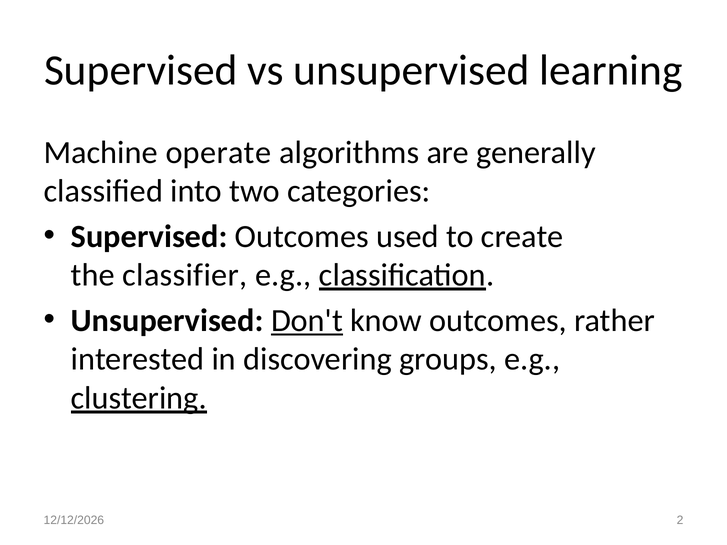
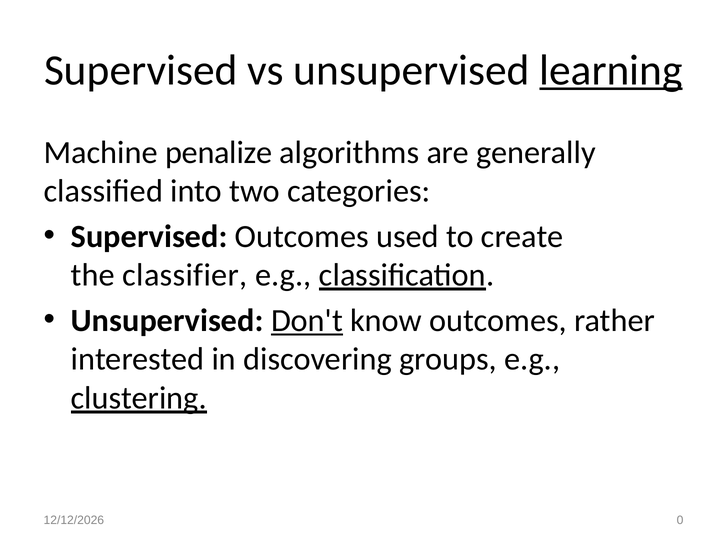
learning underline: none -> present
operate: operate -> penalize
2: 2 -> 0
